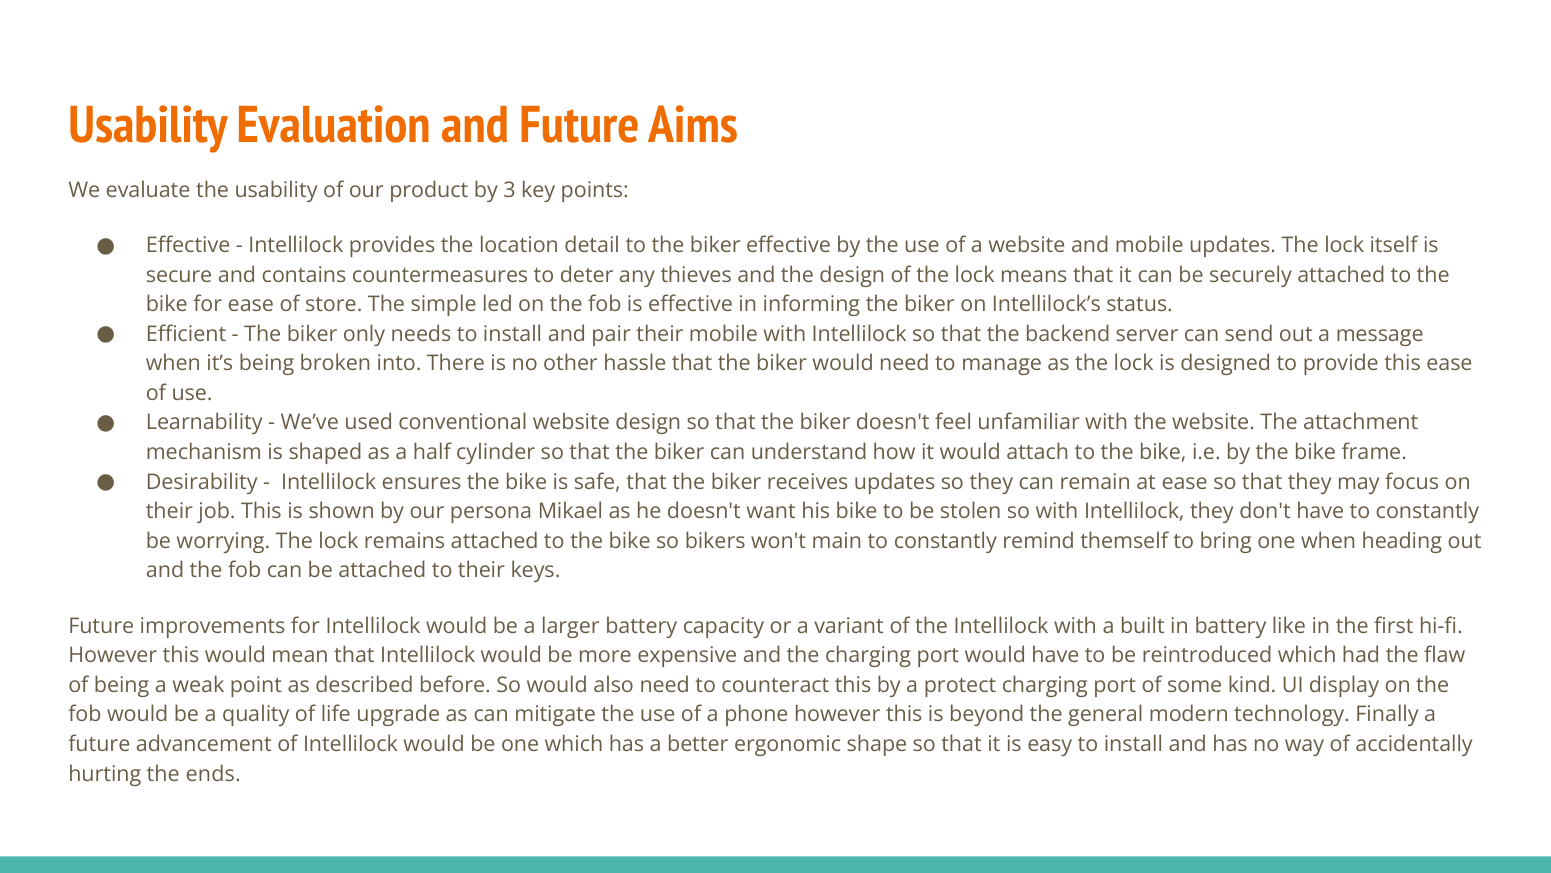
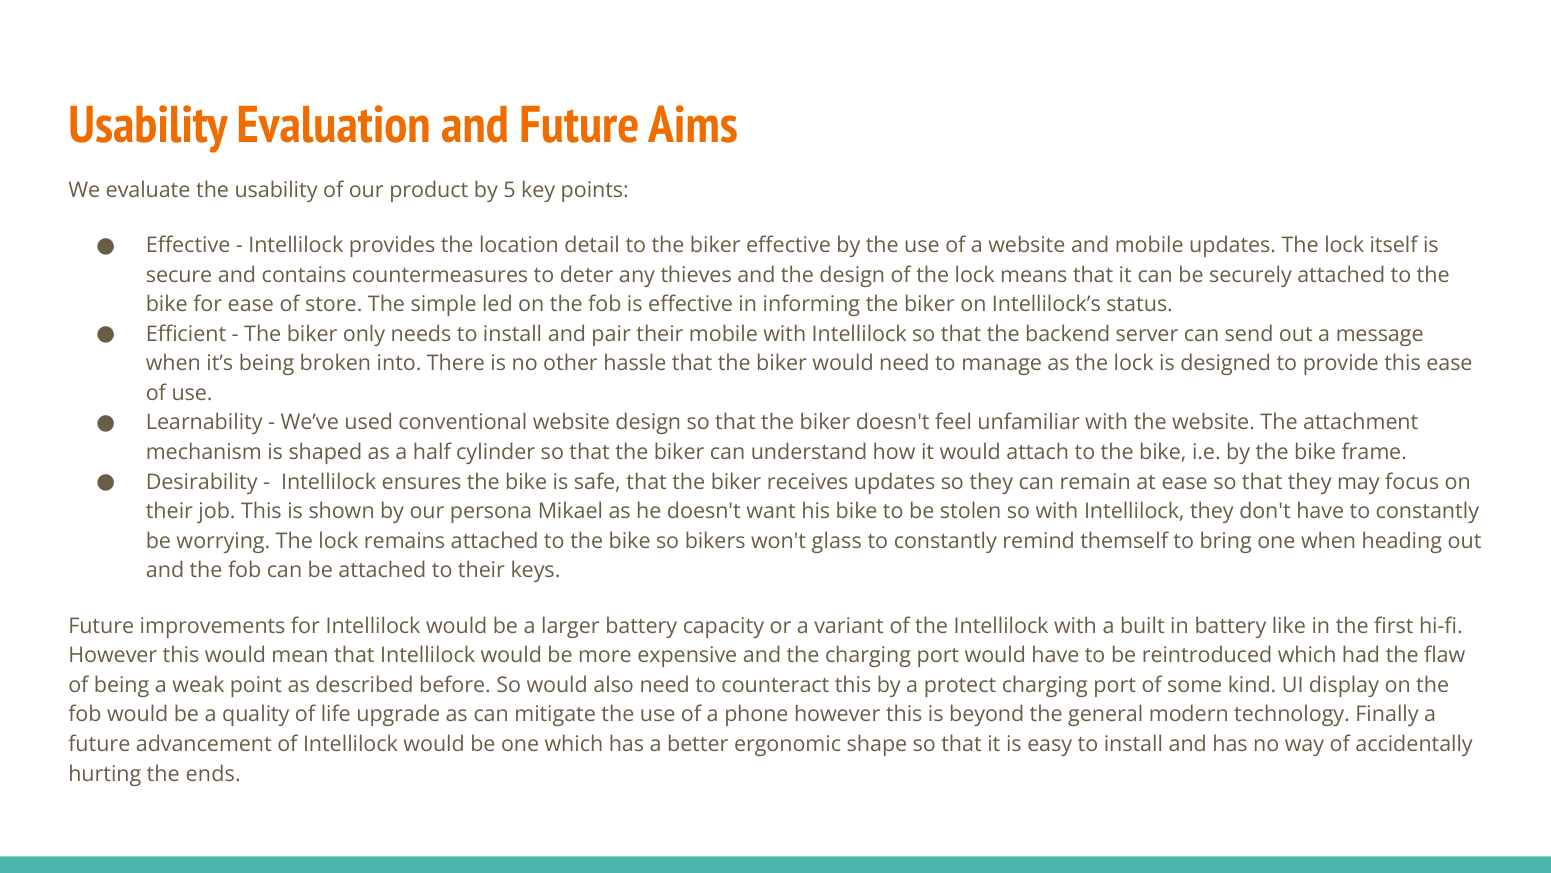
3: 3 -> 5
main: main -> glass
